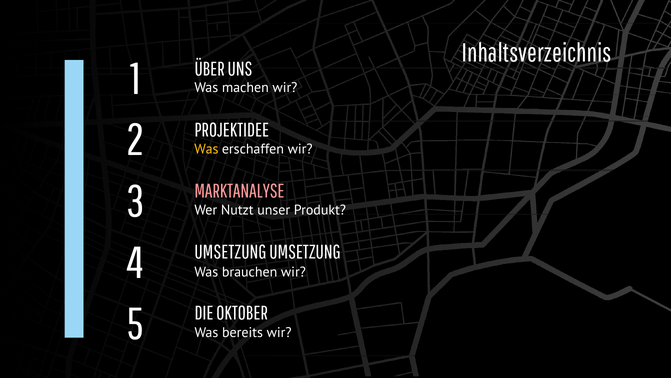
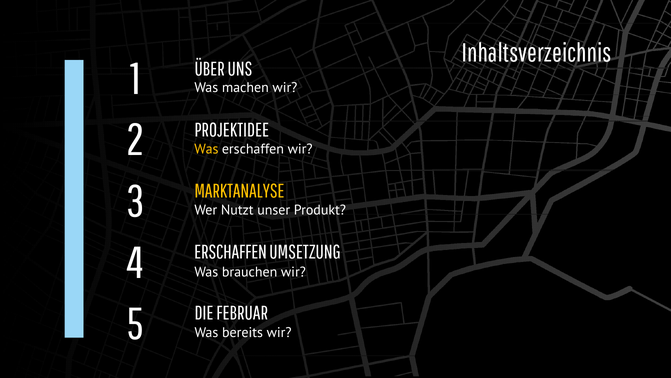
MARKTANALYSE colour: pink -> yellow
UMSETZUNG at (230, 252): UMSETZUNG -> ERSCHAFFEN
OKTOBER: OKTOBER -> FEBRUAR
